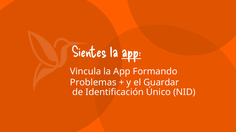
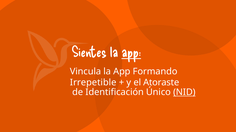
Problemas: Problemas -> Irrepetible
Guardar: Guardar -> Atoraste
NID underline: none -> present
